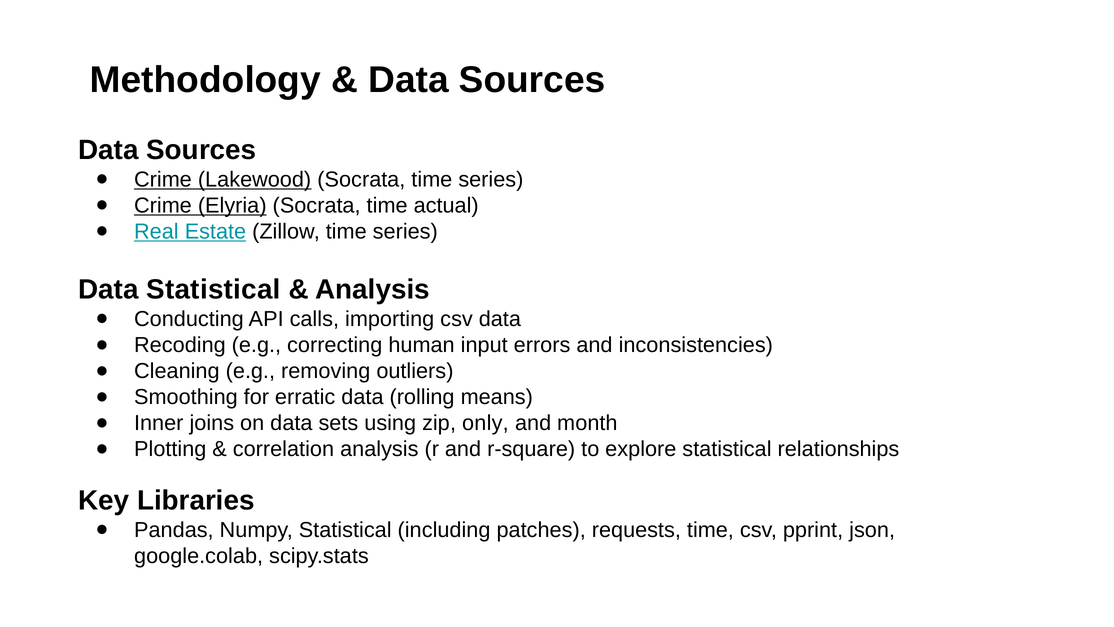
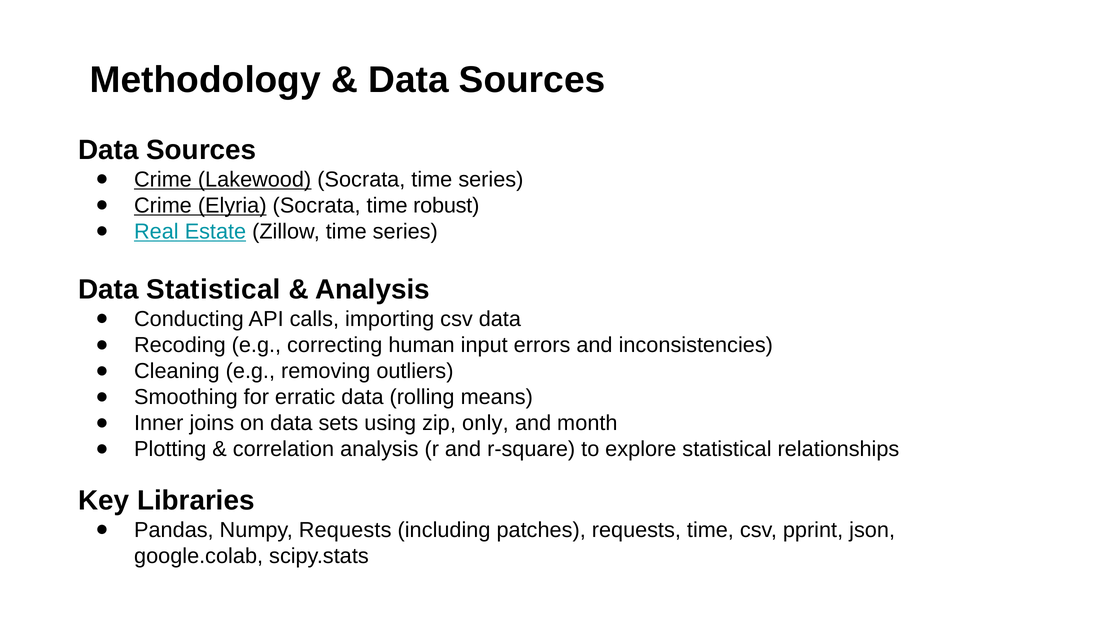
actual: actual -> robust
Numpy Statistical: Statistical -> Requests
